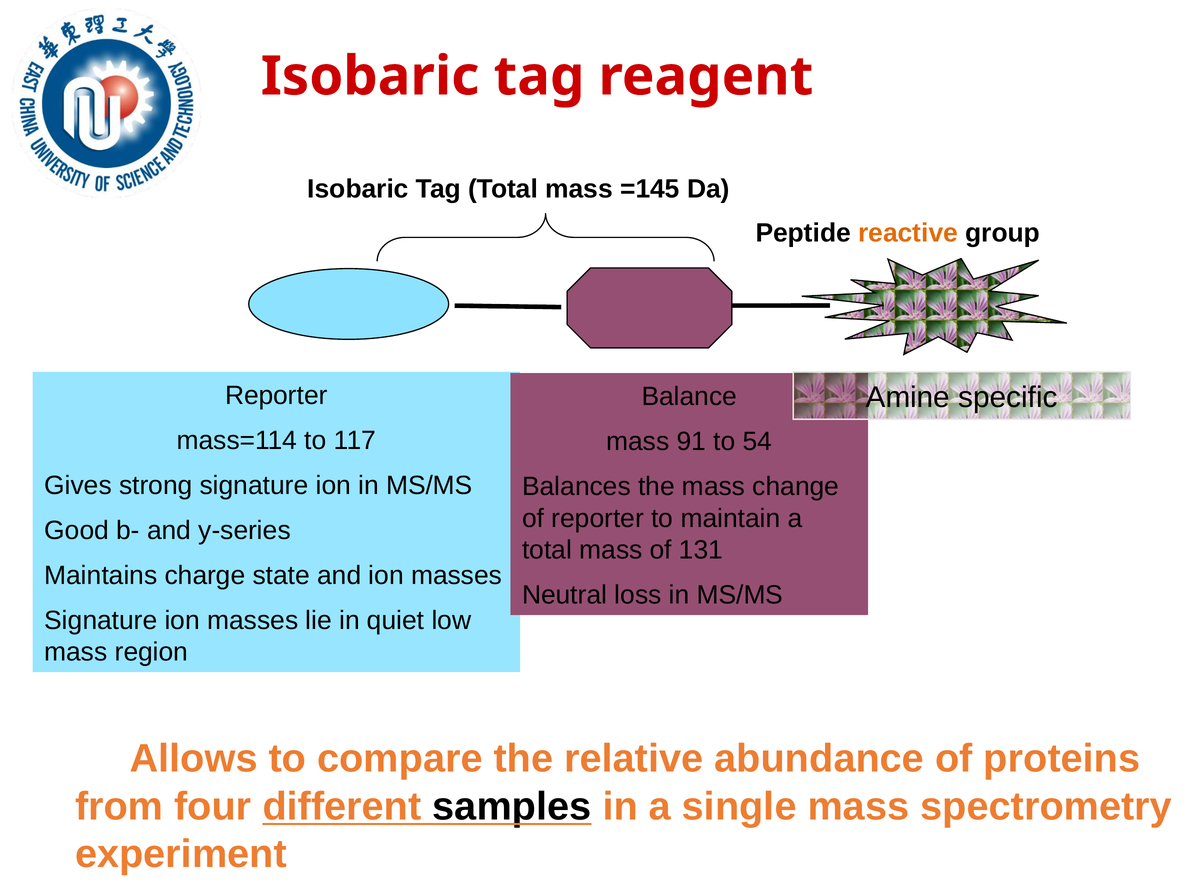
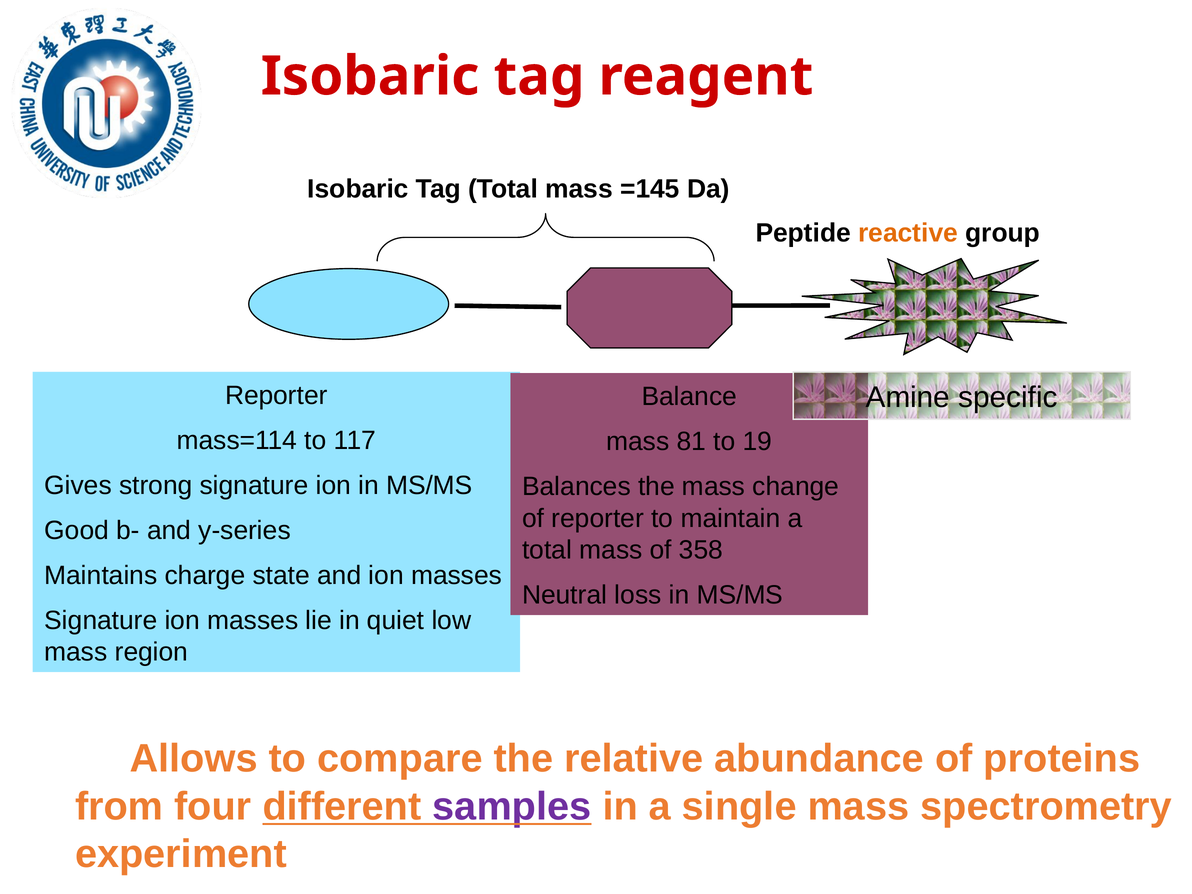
91: 91 -> 81
54: 54 -> 19
131: 131 -> 358
samples colour: black -> purple
